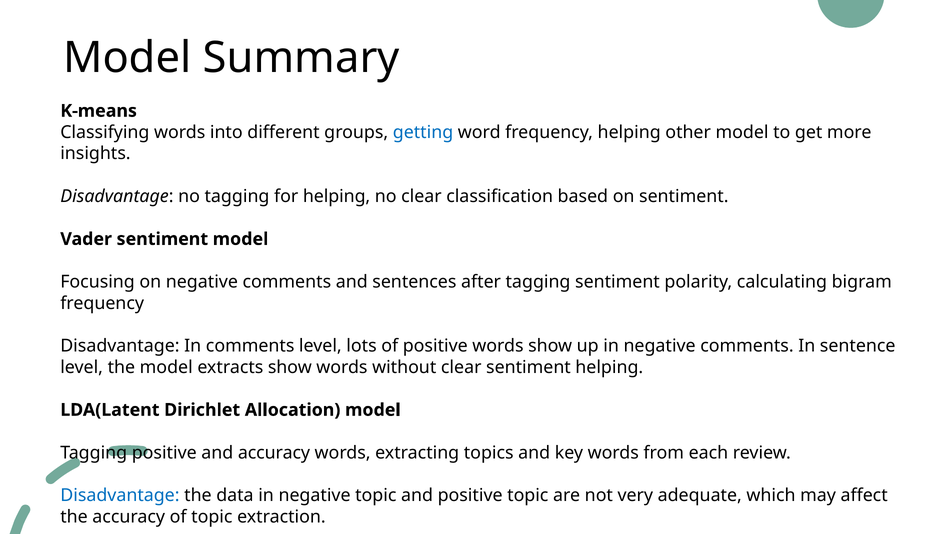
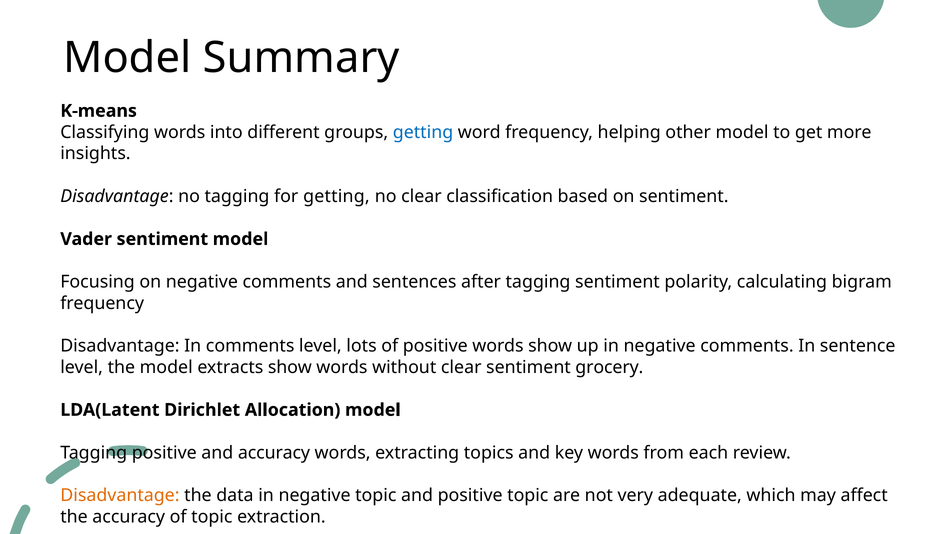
for helping: helping -> getting
sentiment helping: helping -> grocery
Disadvantage at (120, 496) colour: blue -> orange
